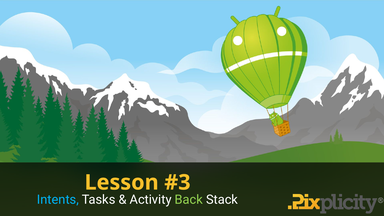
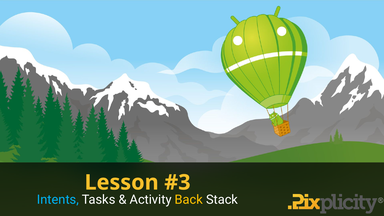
Back colour: light green -> yellow
